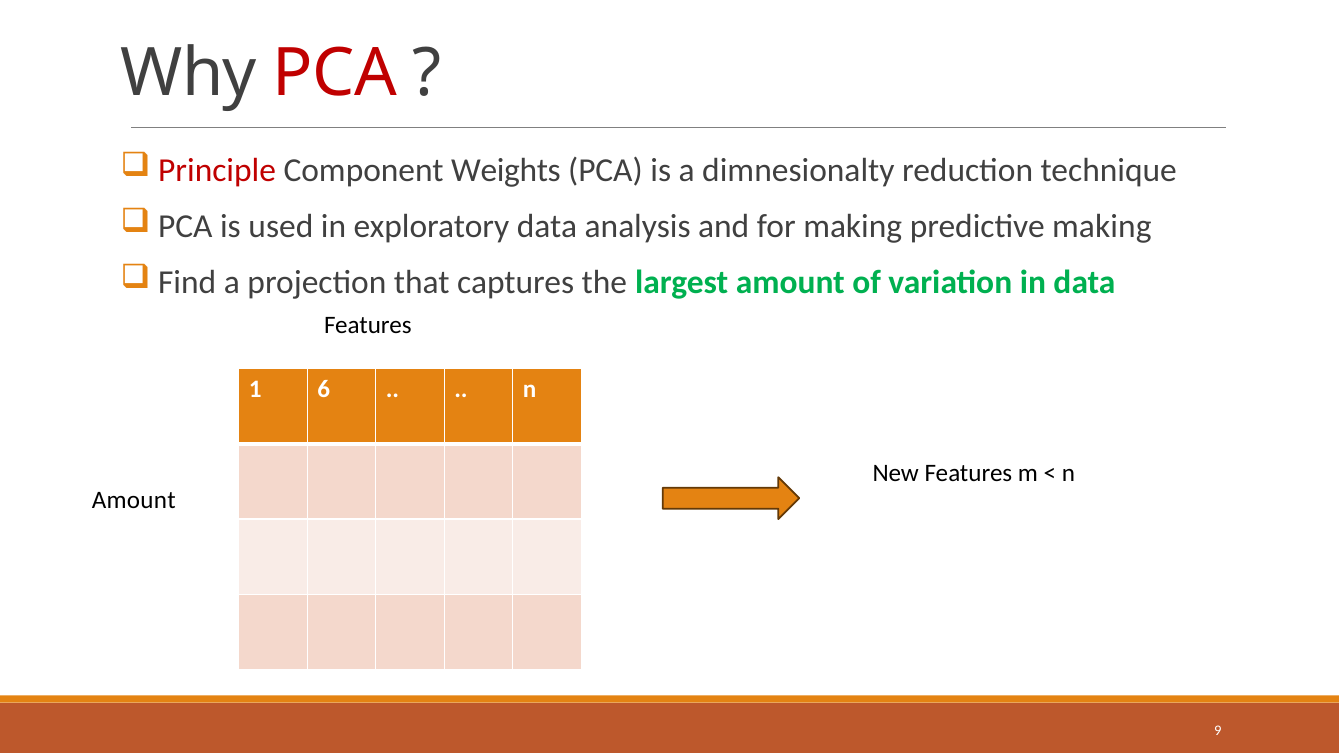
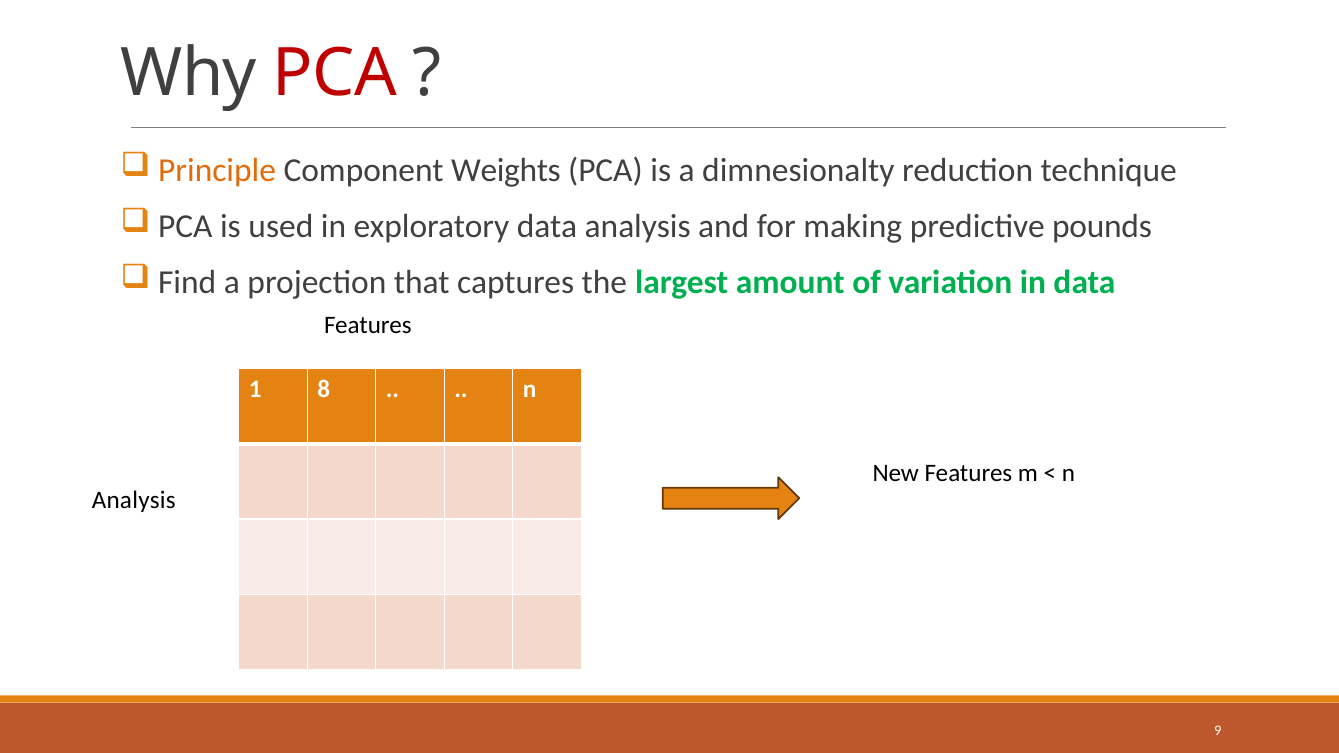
Principle colour: red -> orange
predictive making: making -> pounds
6: 6 -> 8
Amount at (134, 500): Amount -> Analysis
